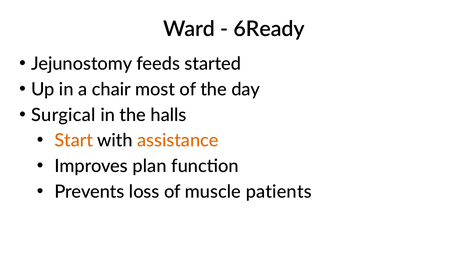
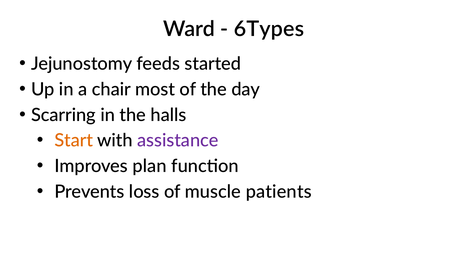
6Ready: 6Ready -> 6Types
Surgical: Surgical -> Scarring
assistance colour: orange -> purple
